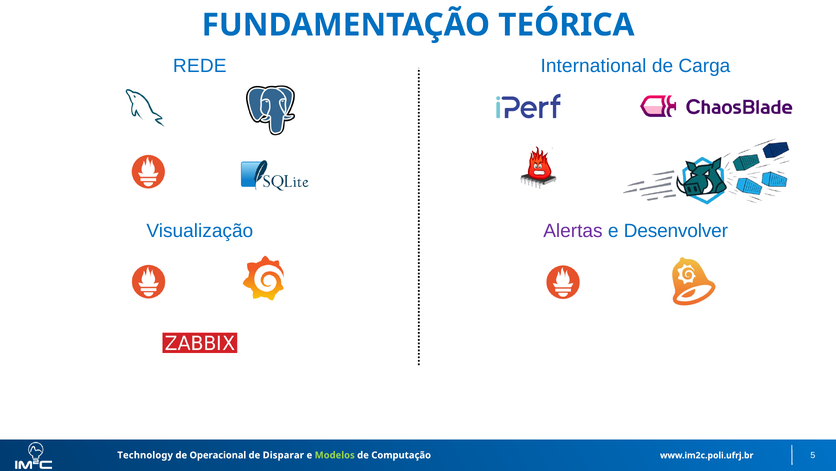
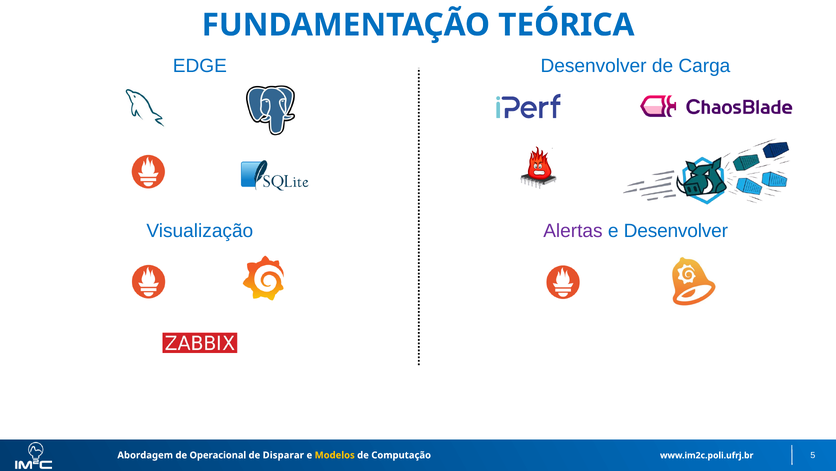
REDE: REDE -> EDGE
International at (594, 66): International -> Desenvolver
Technology: Technology -> Abordagem
Modelos colour: light green -> yellow
